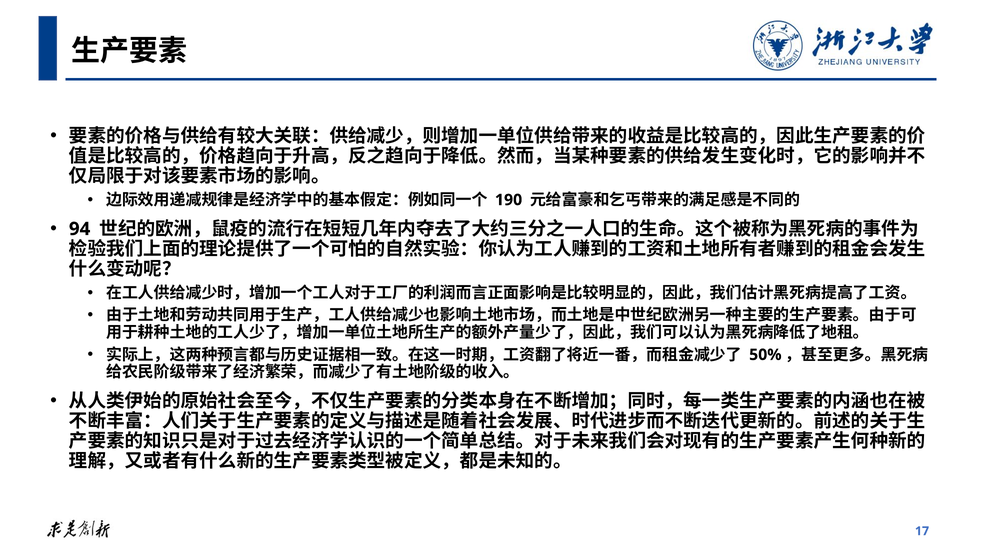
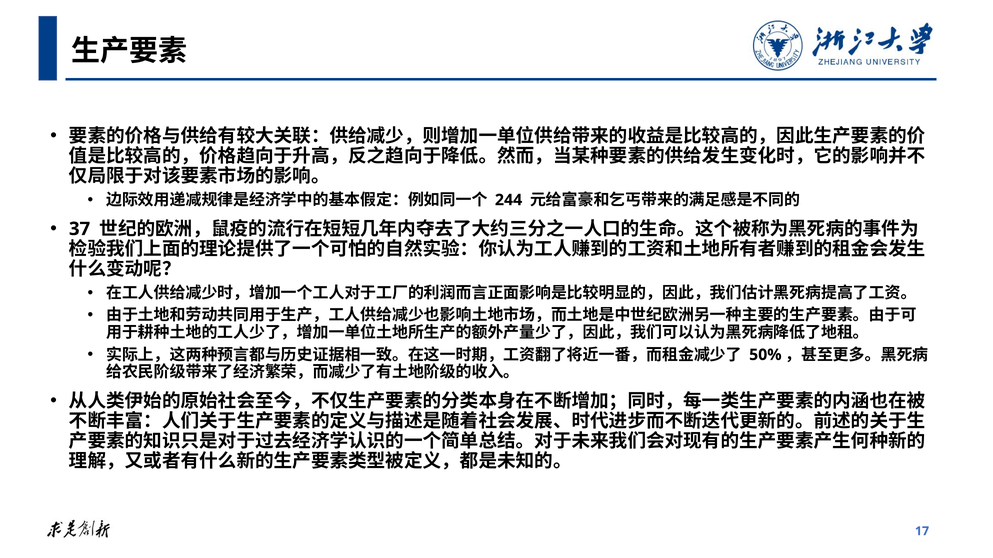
190: 190 -> 244
94: 94 -> 37
